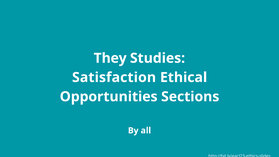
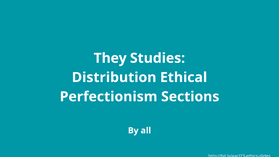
Satisfaction: Satisfaction -> Distribution
Opportunities: Opportunities -> Perfectionism
